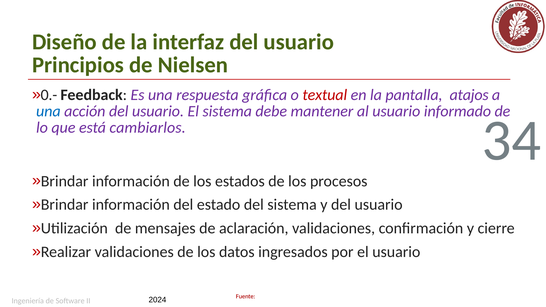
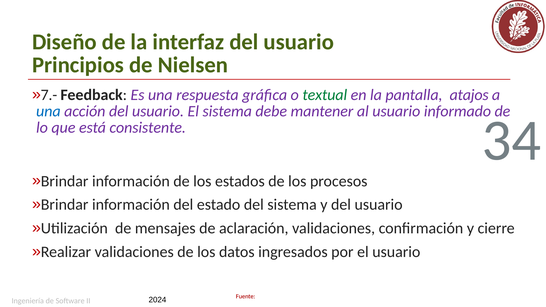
0.-: 0.- -> 7.-
textual colour: red -> green
cambiarlos: cambiarlos -> consistente
